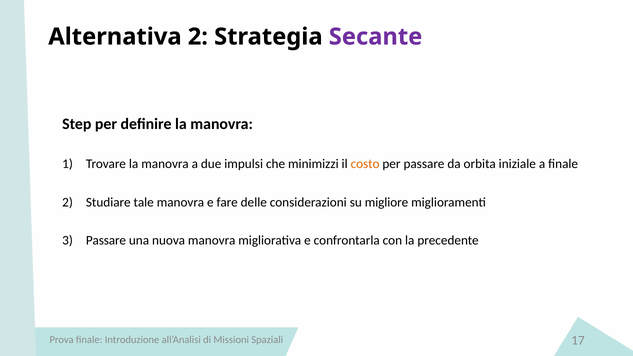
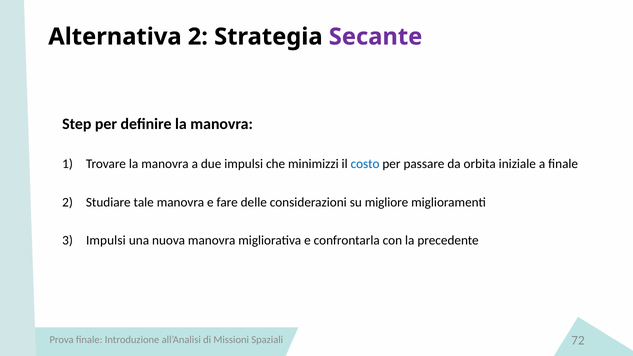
costo colour: orange -> blue
Passare at (106, 241): Passare -> Impulsi
17: 17 -> 72
